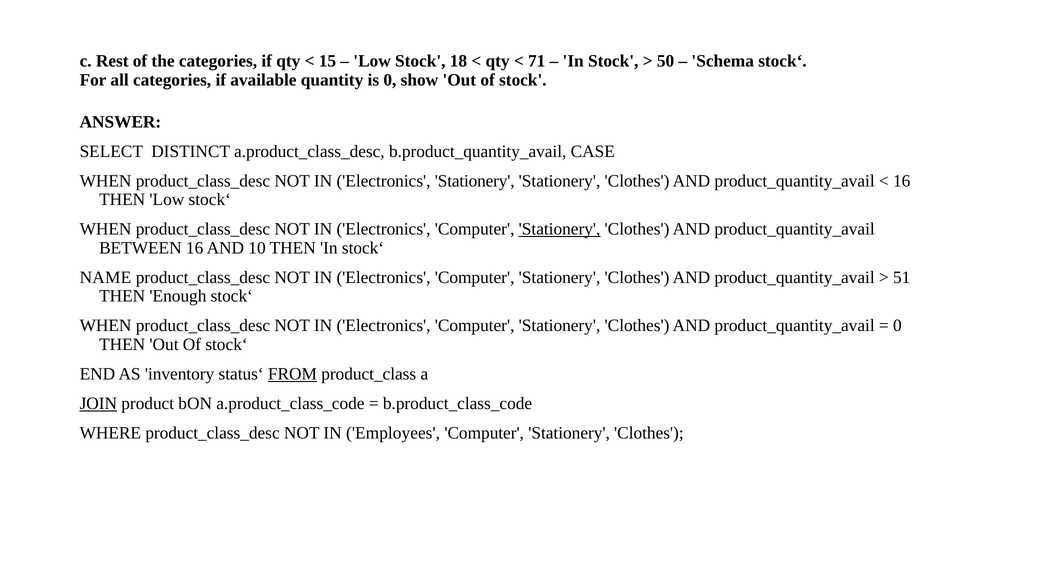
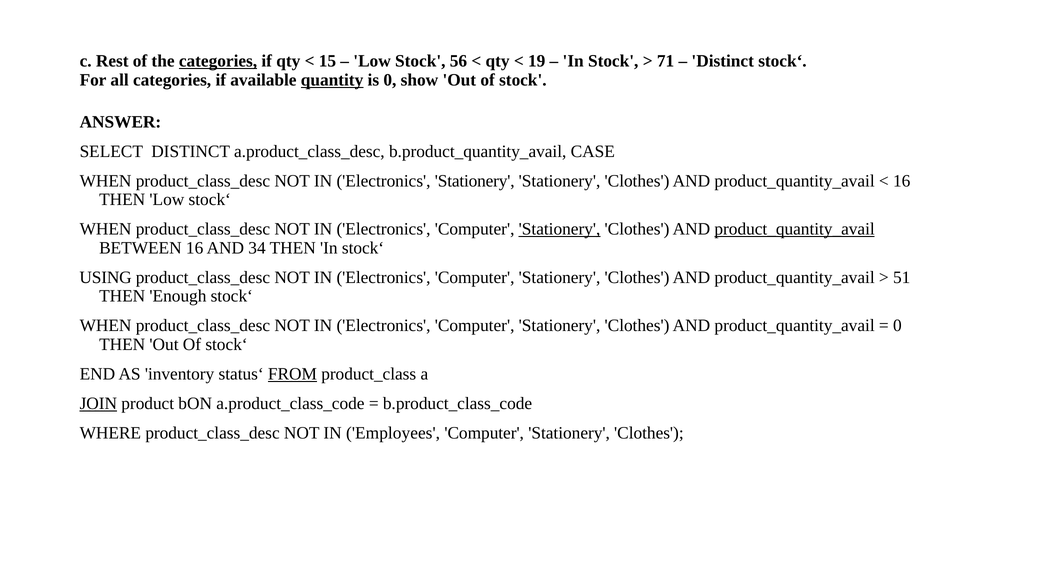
categories at (218, 61) underline: none -> present
18: 18 -> 56
71: 71 -> 19
50: 50 -> 71
Schema at (723, 61): Schema -> Distinct
quantity underline: none -> present
product_quantity_avail at (795, 229) underline: none -> present
10: 10 -> 34
NAME: NAME -> USING
